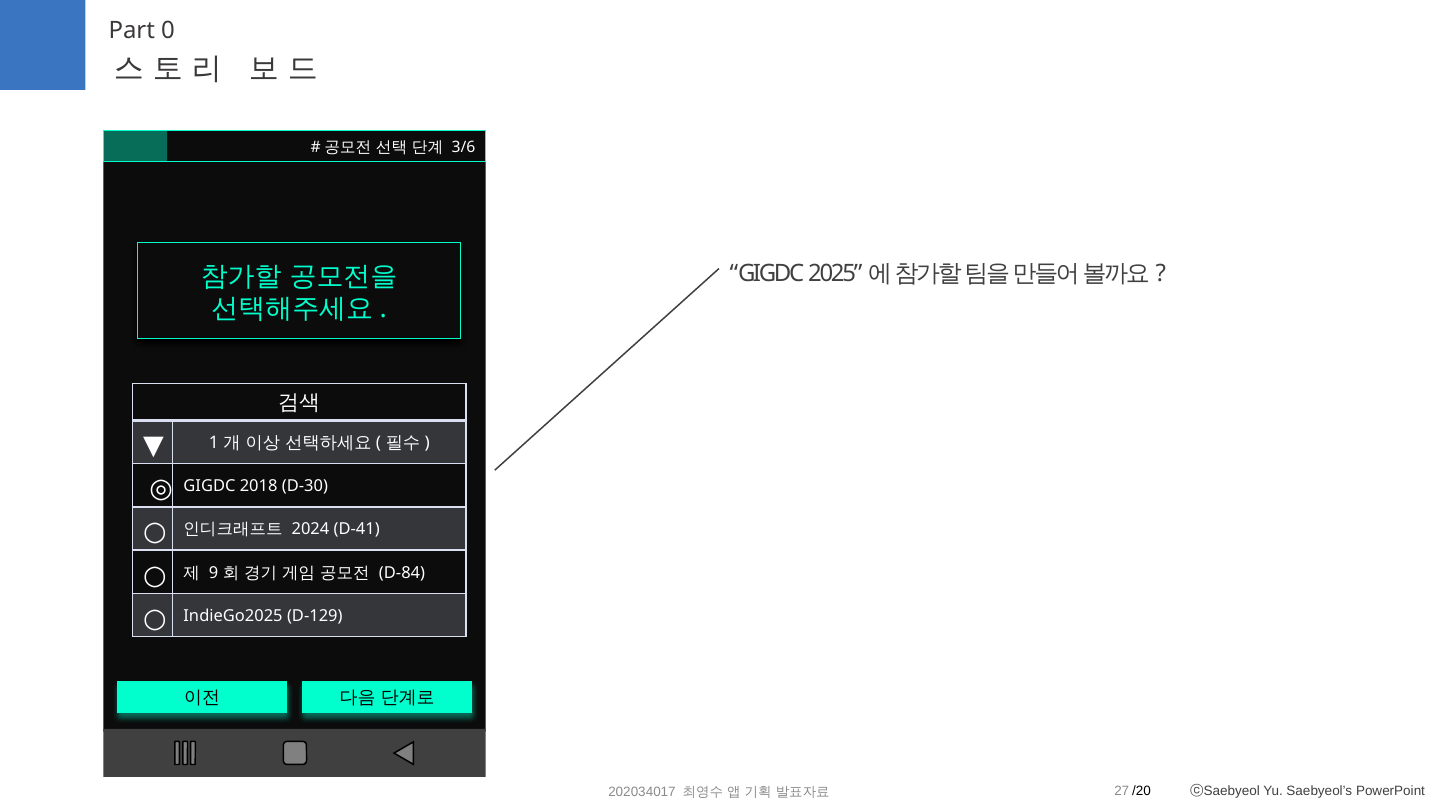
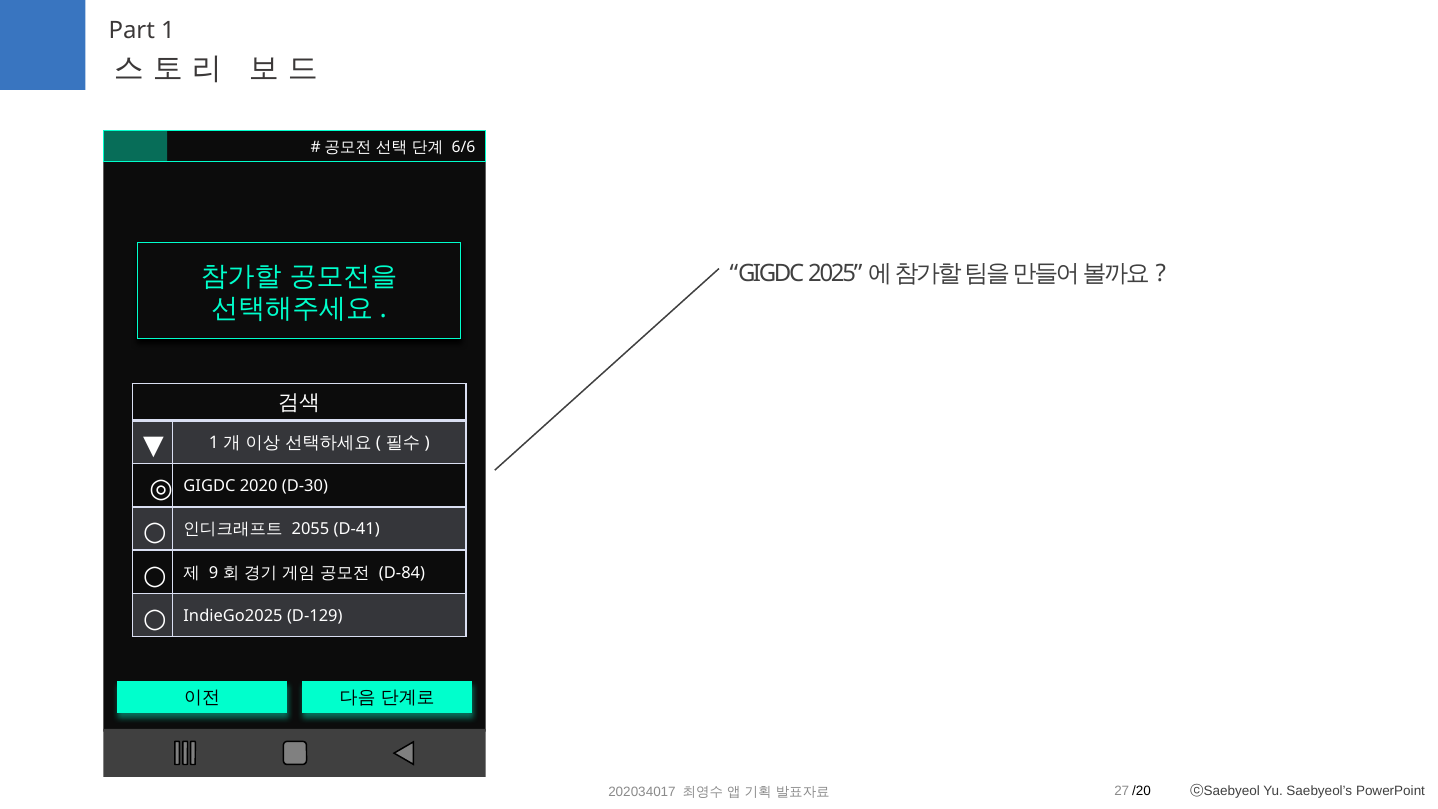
Part 0: 0 -> 1
3/6: 3/6 -> 6/6
2018: 2018 -> 2020
2024: 2024 -> 2055
